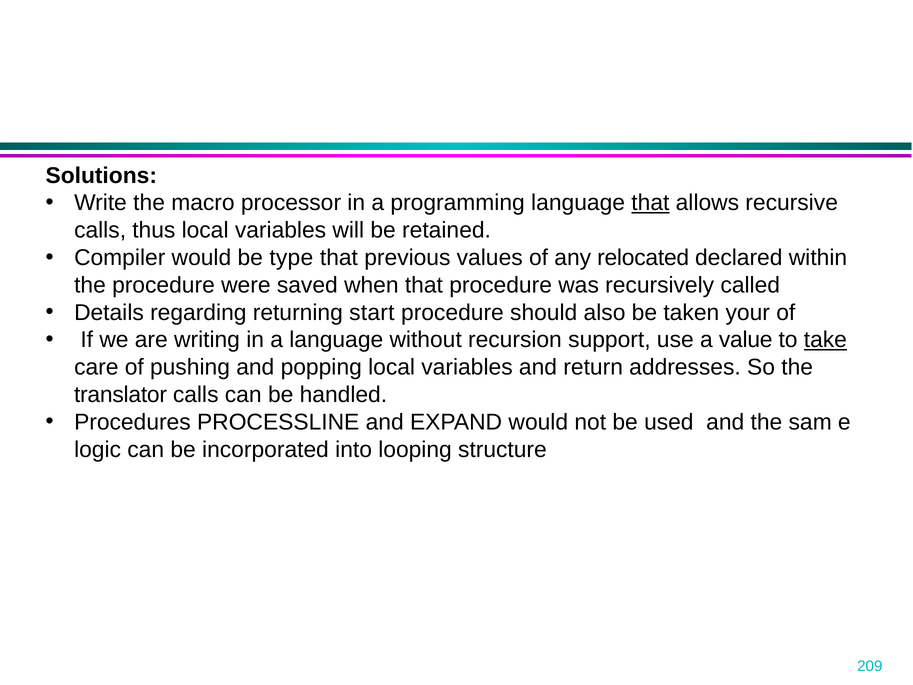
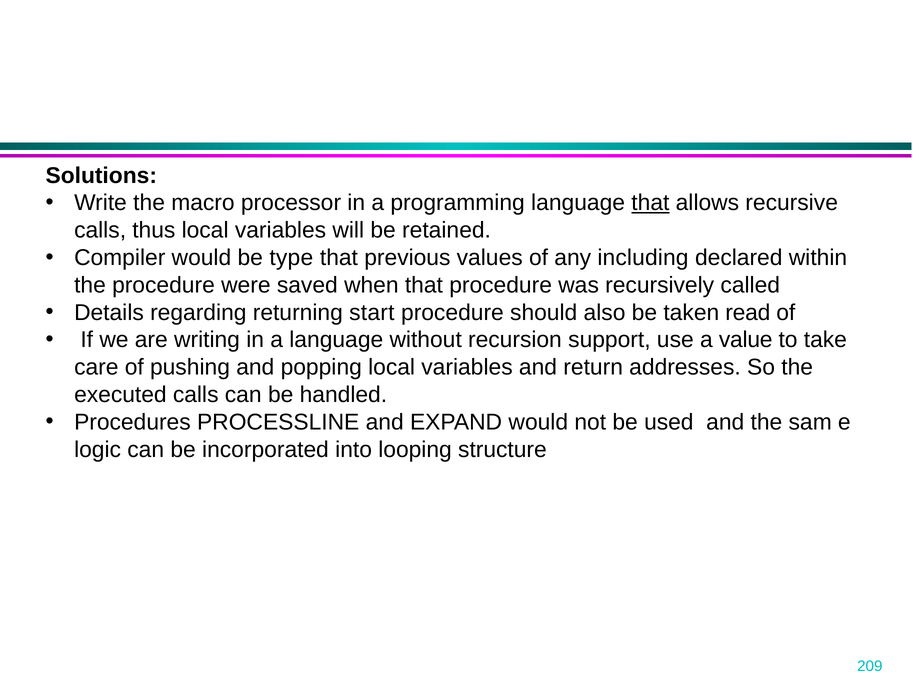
relocated: relocated -> including
your: your -> read
take underline: present -> none
translator: translator -> executed
